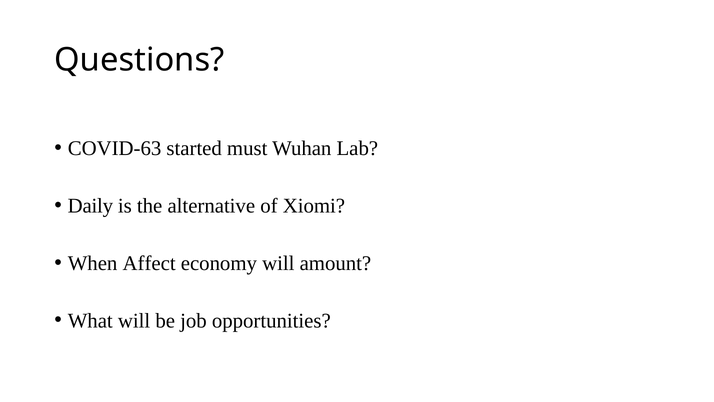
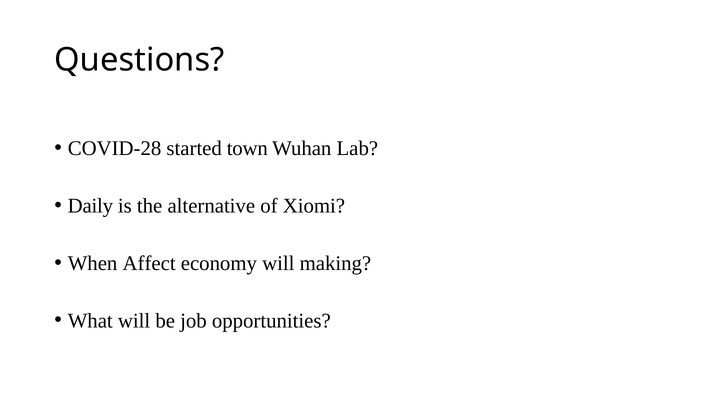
COVID-63: COVID-63 -> COVID-28
must: must -> town
amount: amount -> making
